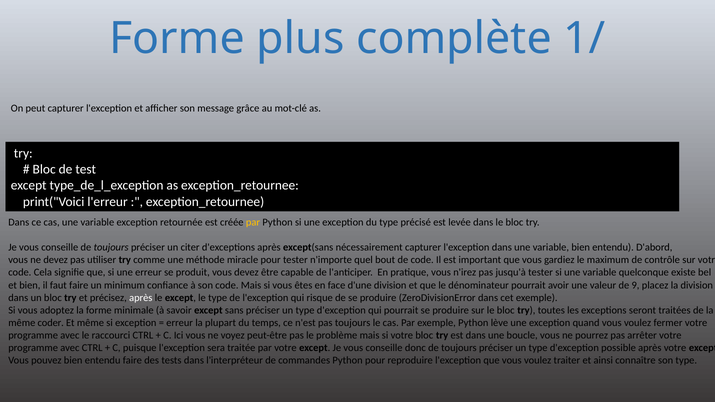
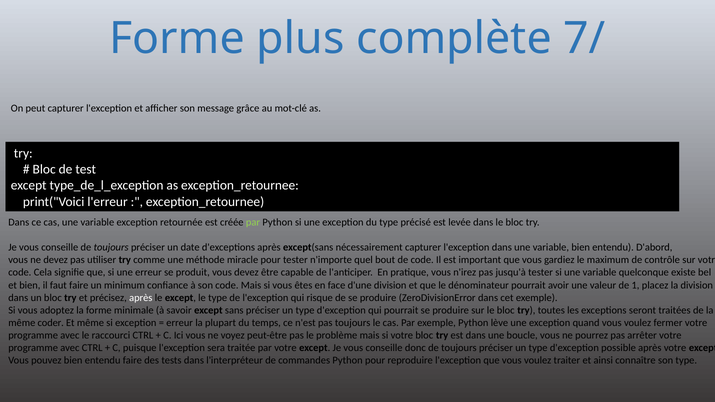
1/: 1/ -> 7/
par at (253, 223) colour: yellow -> light green
citer: citer -> date
9: 9 -> 1
